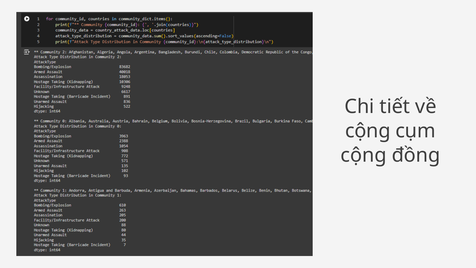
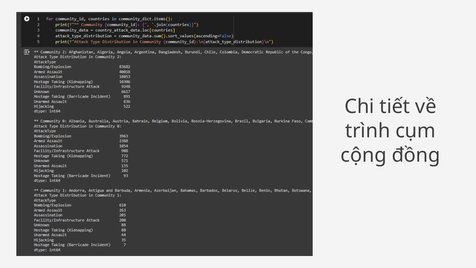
cộng at (368, 131): cộng -> trình
